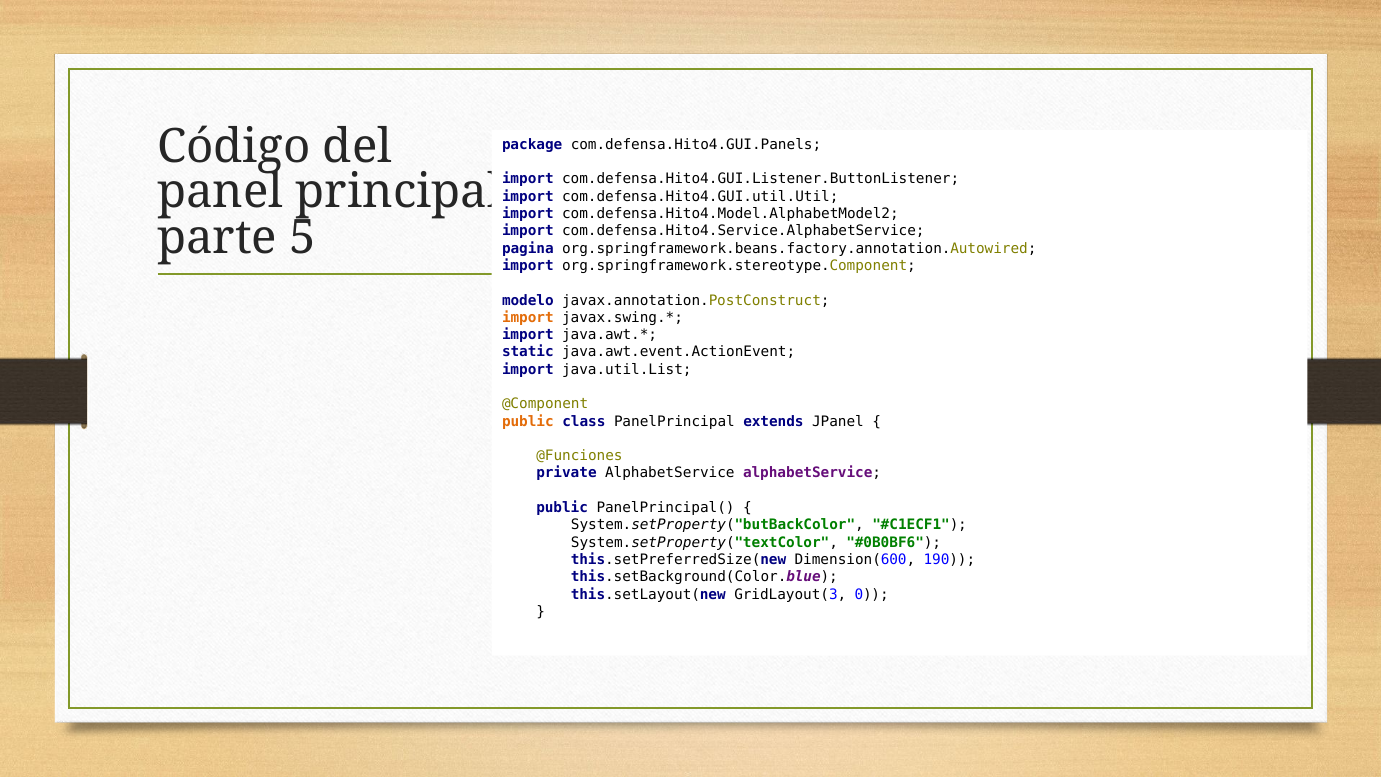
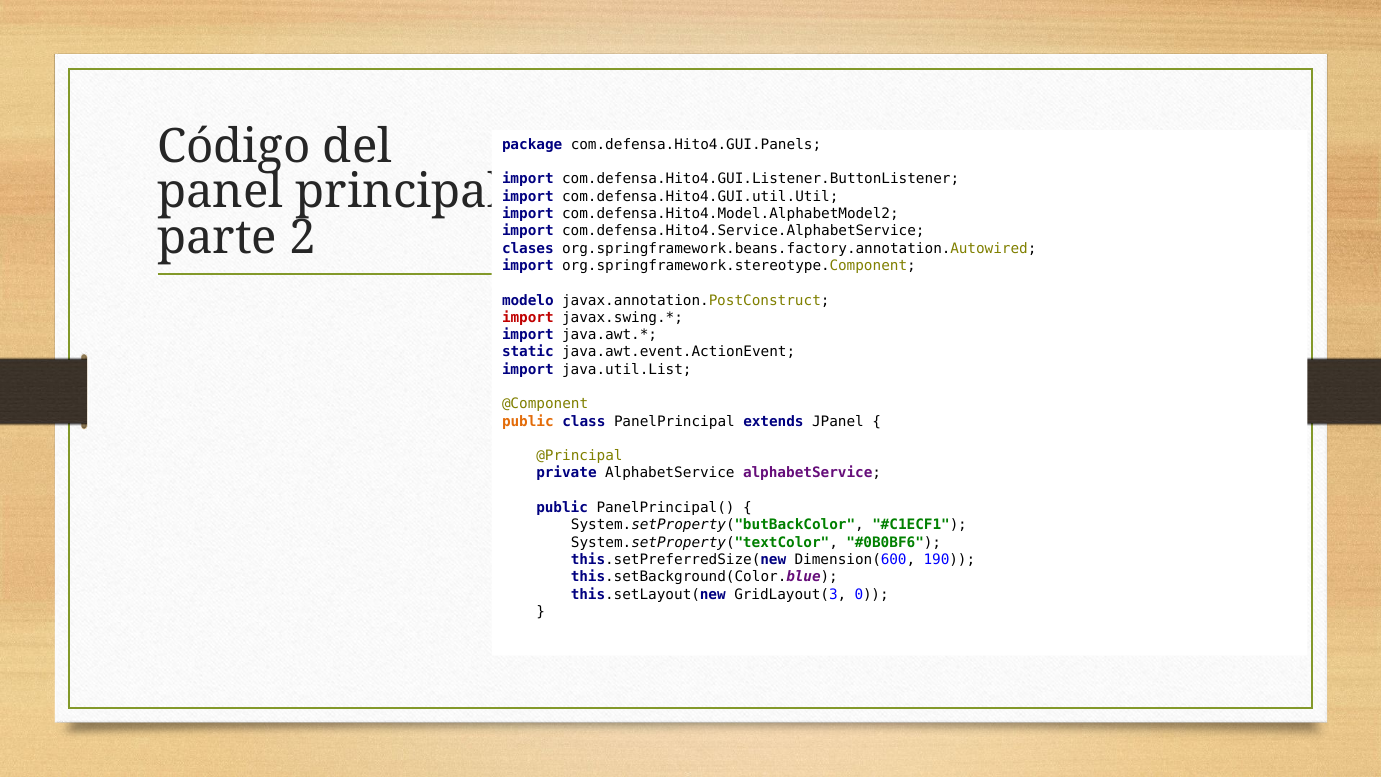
5: 5 -> 2
pagina: pagina -> clases
import at (528, 318) colour: orange -> red
@Funciones: @Funciones -> @Principal
